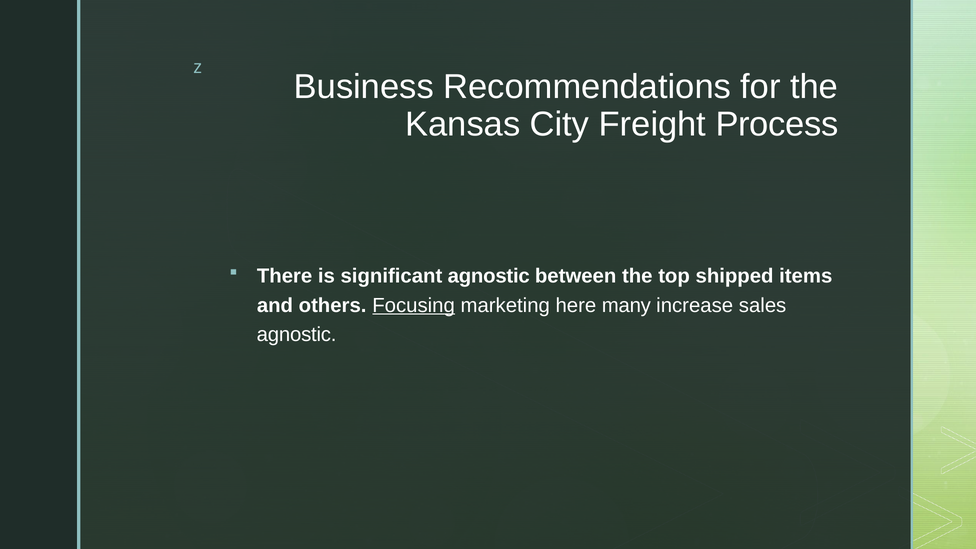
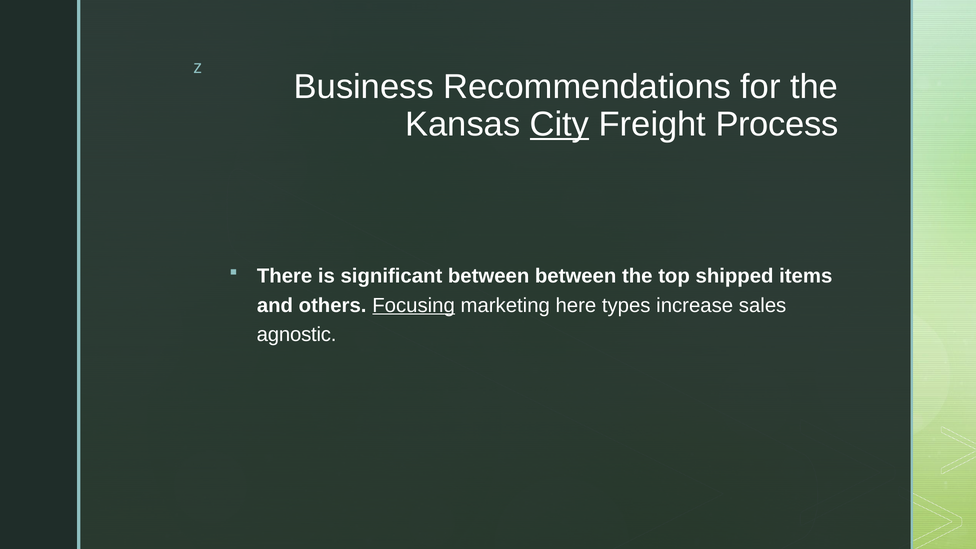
City underline: none -> present
significant agnostic: agnostic -> between
many: many -> types
